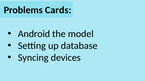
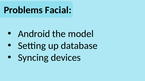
Cards: Cards -> Facial
